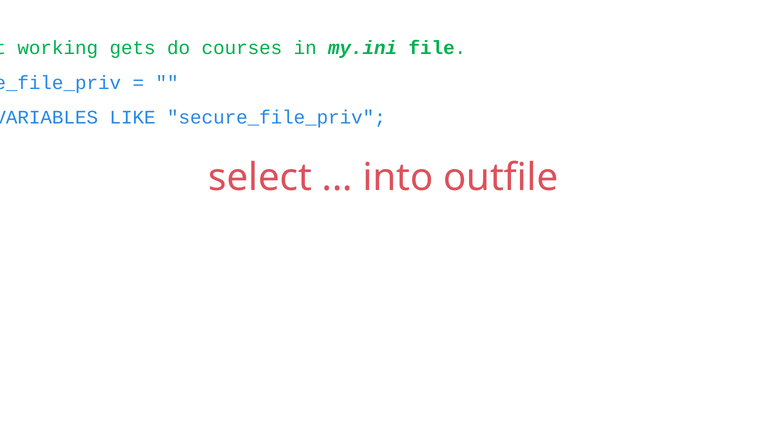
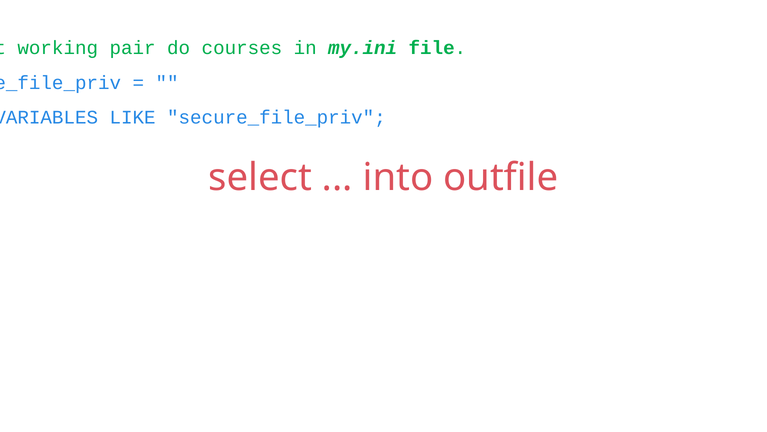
gets: gets -> pair
